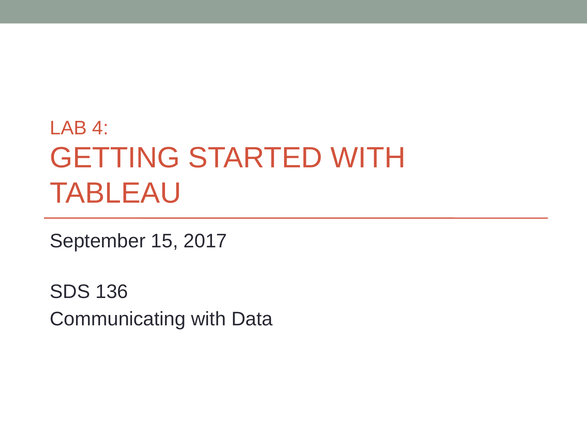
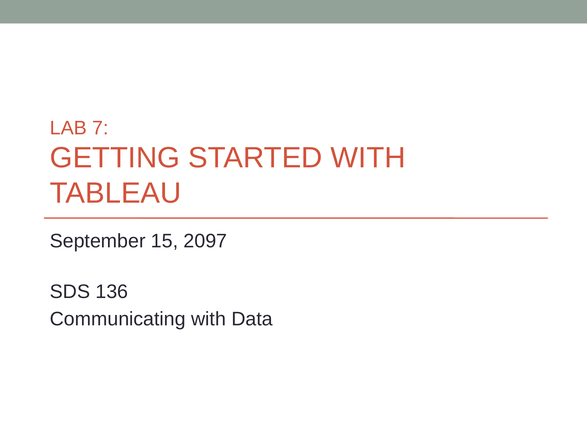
4: 4 -> 7
2017: 2017 -> 2097
